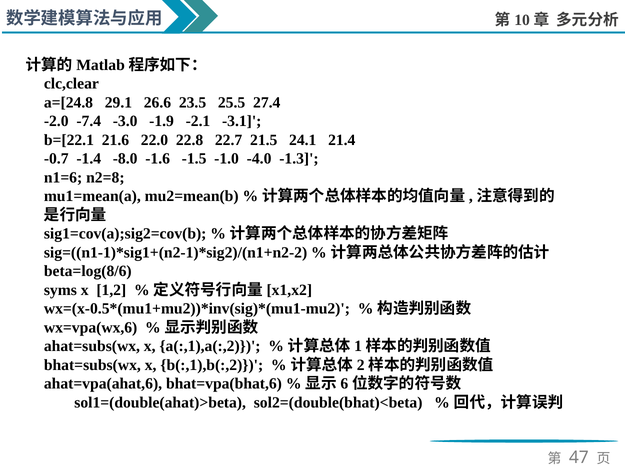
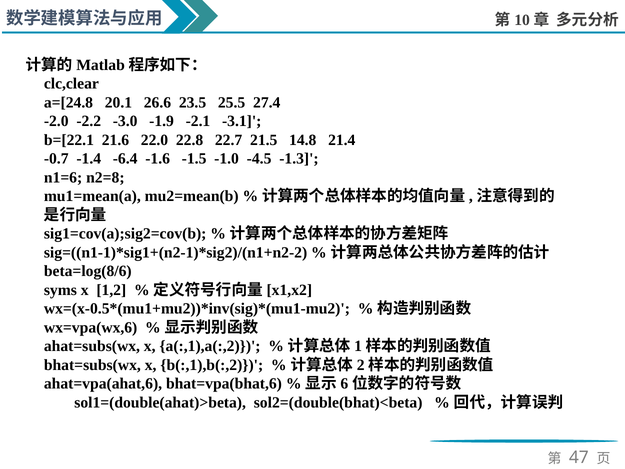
29.1: 29.1 -> 20.1
-7.4: -7.4 -> -2.2
24.1: 24.1 -> 14.8
-8.0: -8.0 -> -6.4
-4.0: -4.0 -> -4.5
